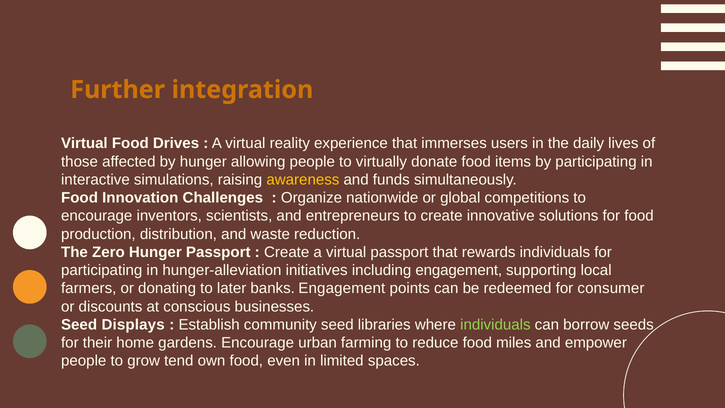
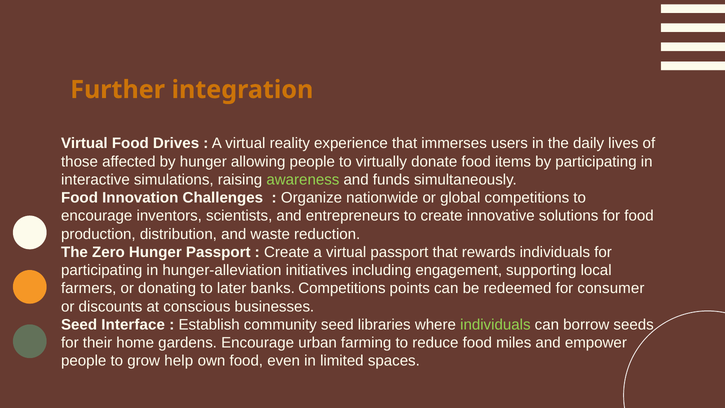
awareness colour: yellow -> light green
banks Engagement: Engagement -> Competitions
Displays: Displays -> Interface
tend: tend -> help
